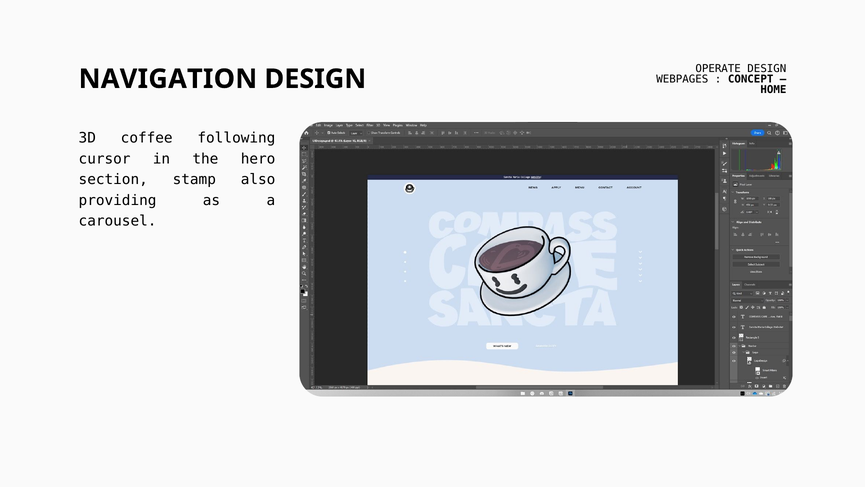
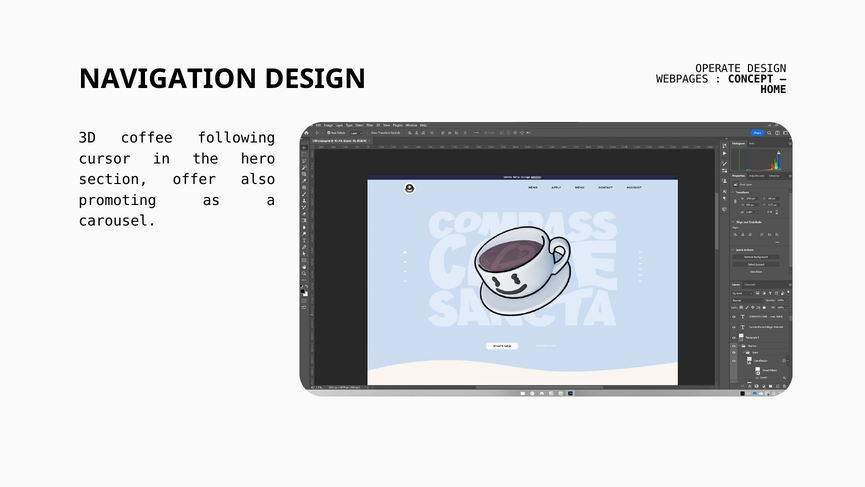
stamp: stamp -> offer
providing: providing -> promoting
